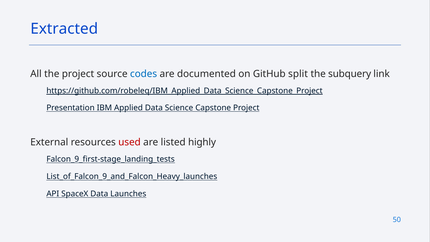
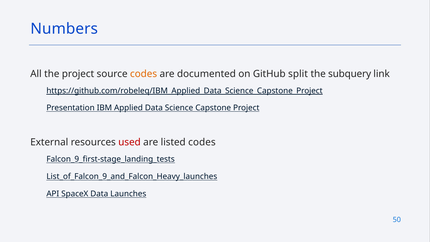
Extracted: Extracted -> Numbers
codes at (144, 74) colour: blue -> orange
listed highly: highly -> codes
